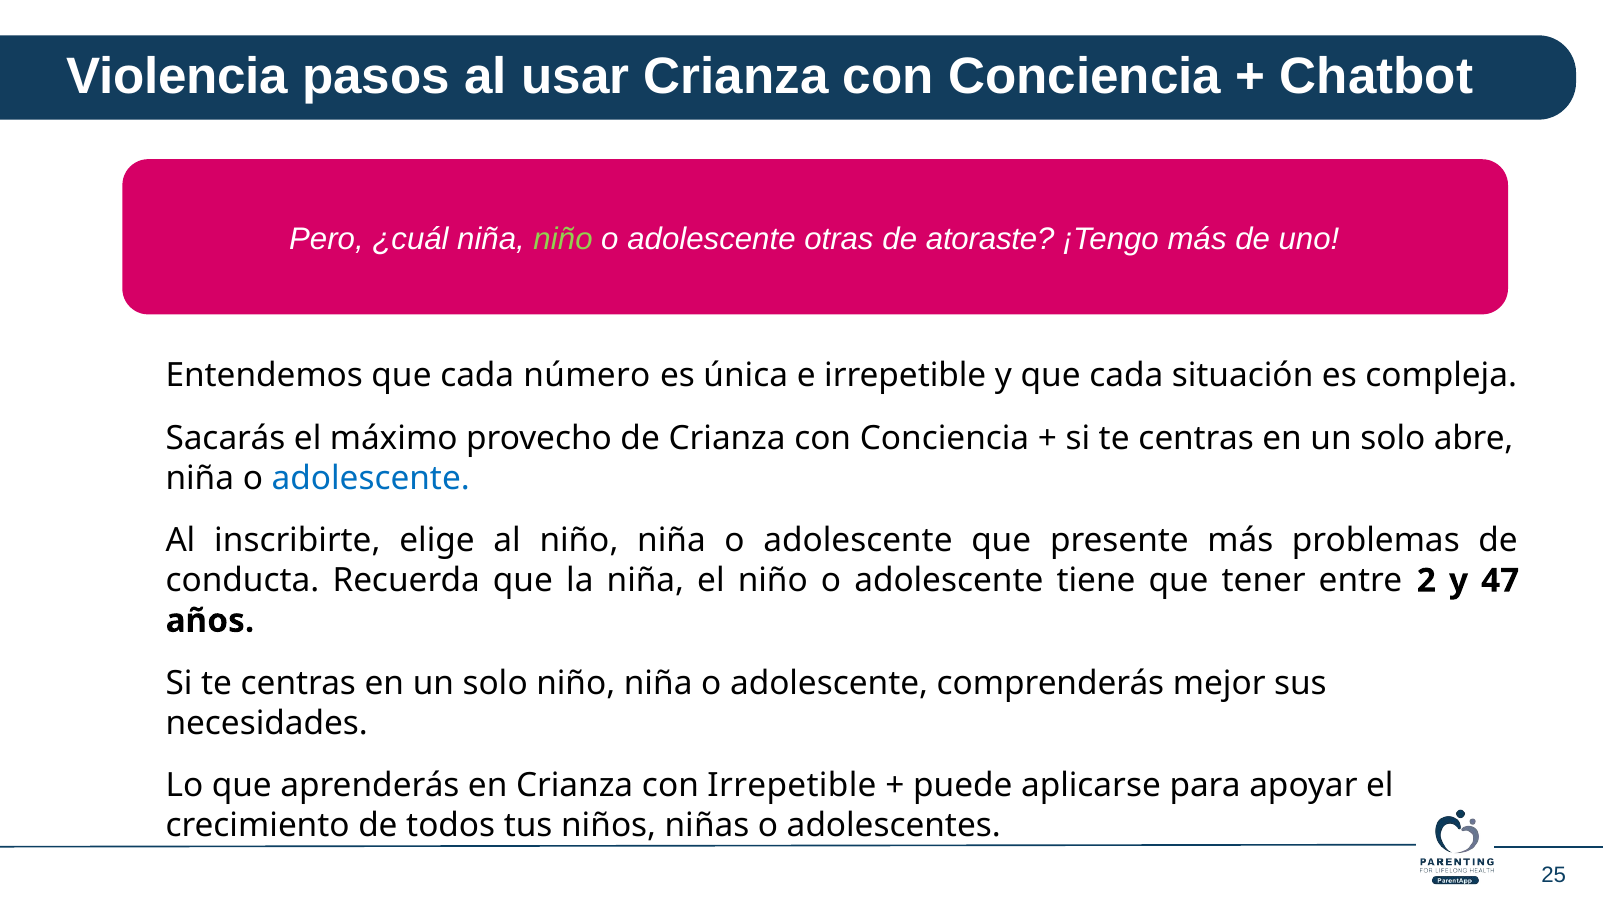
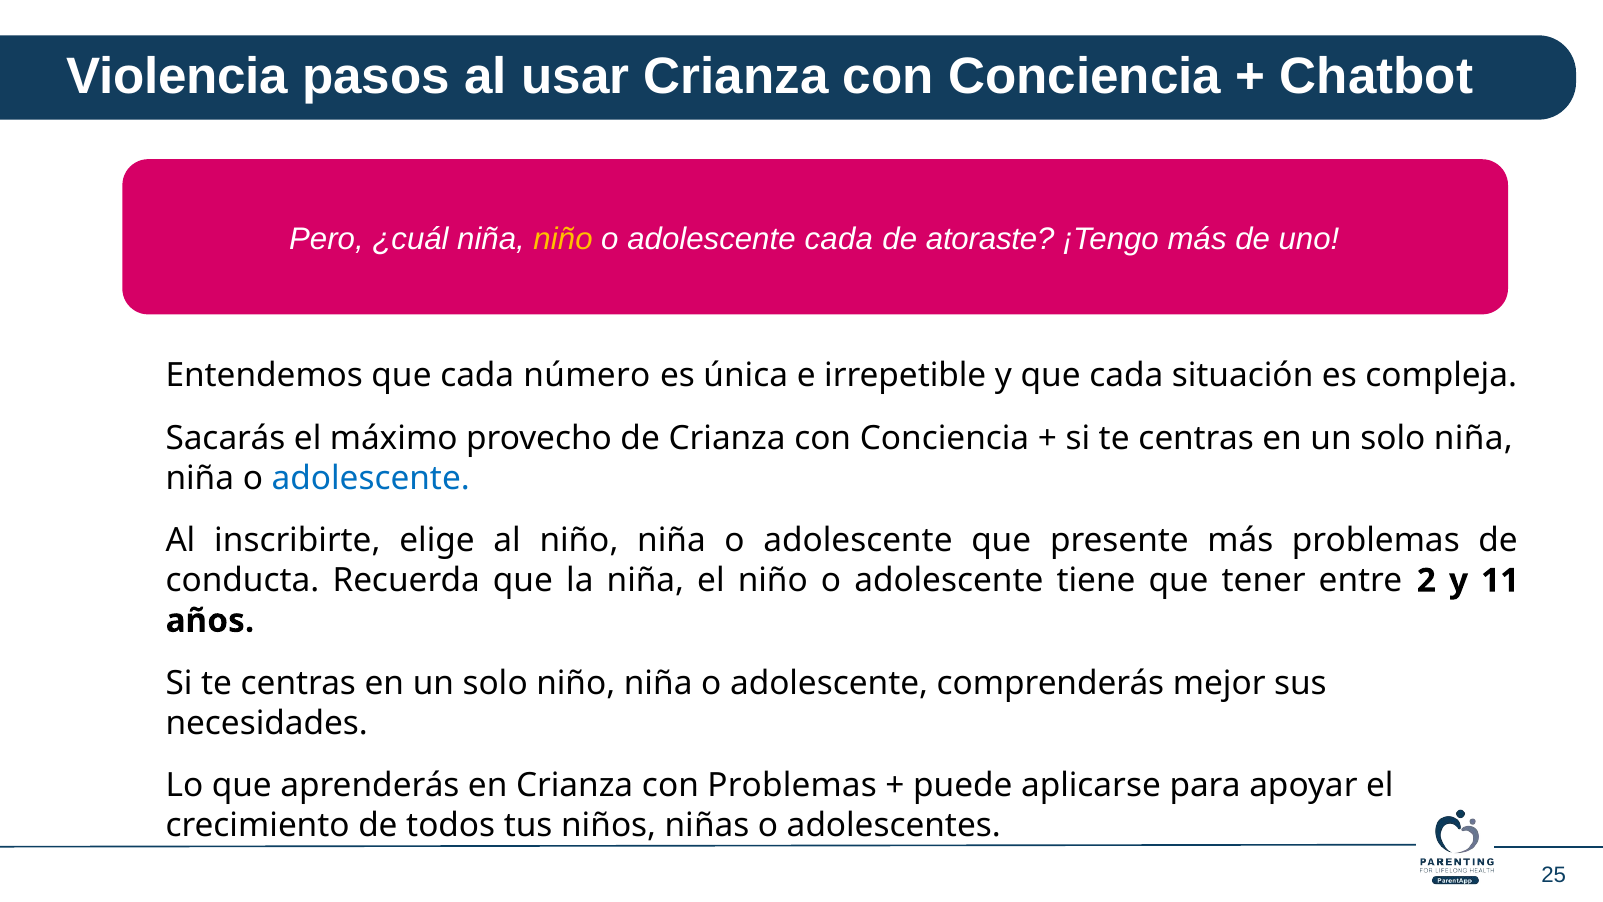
niño at (563, 239) colour: light green -> yellow
adolescente otras: otras -> cada
solo abre: abre -> niña
47: 47 -> 11
con Irrepetible: Irrepetible -> Problemas
